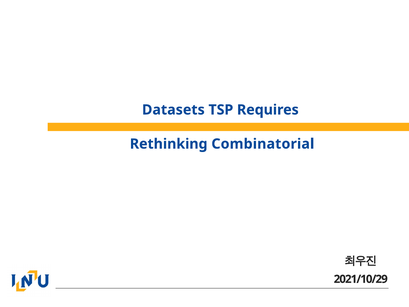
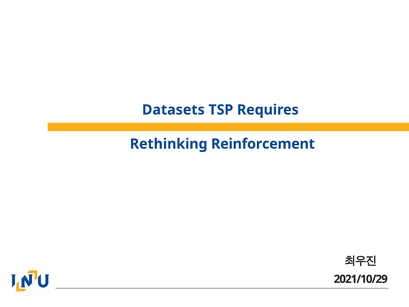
Combinatorial: Combinatorial -> Reinforcement
